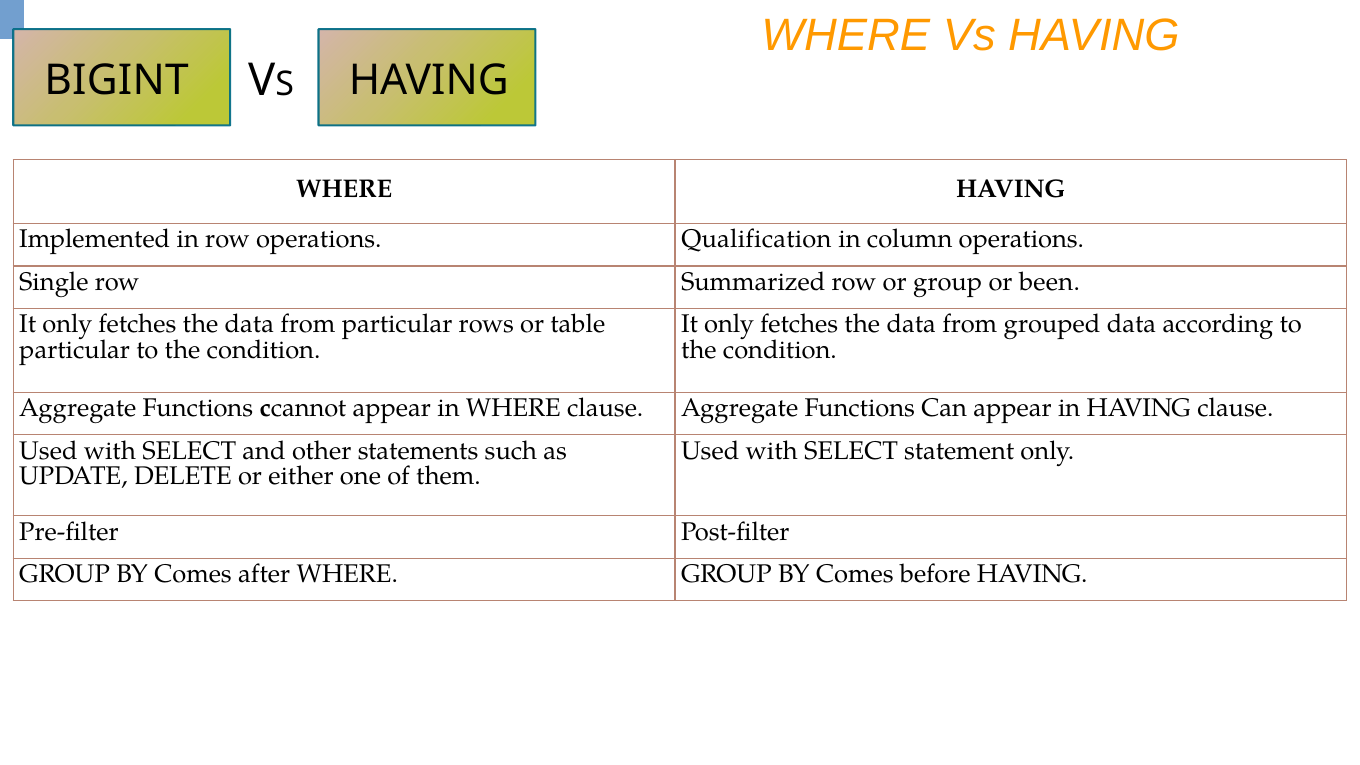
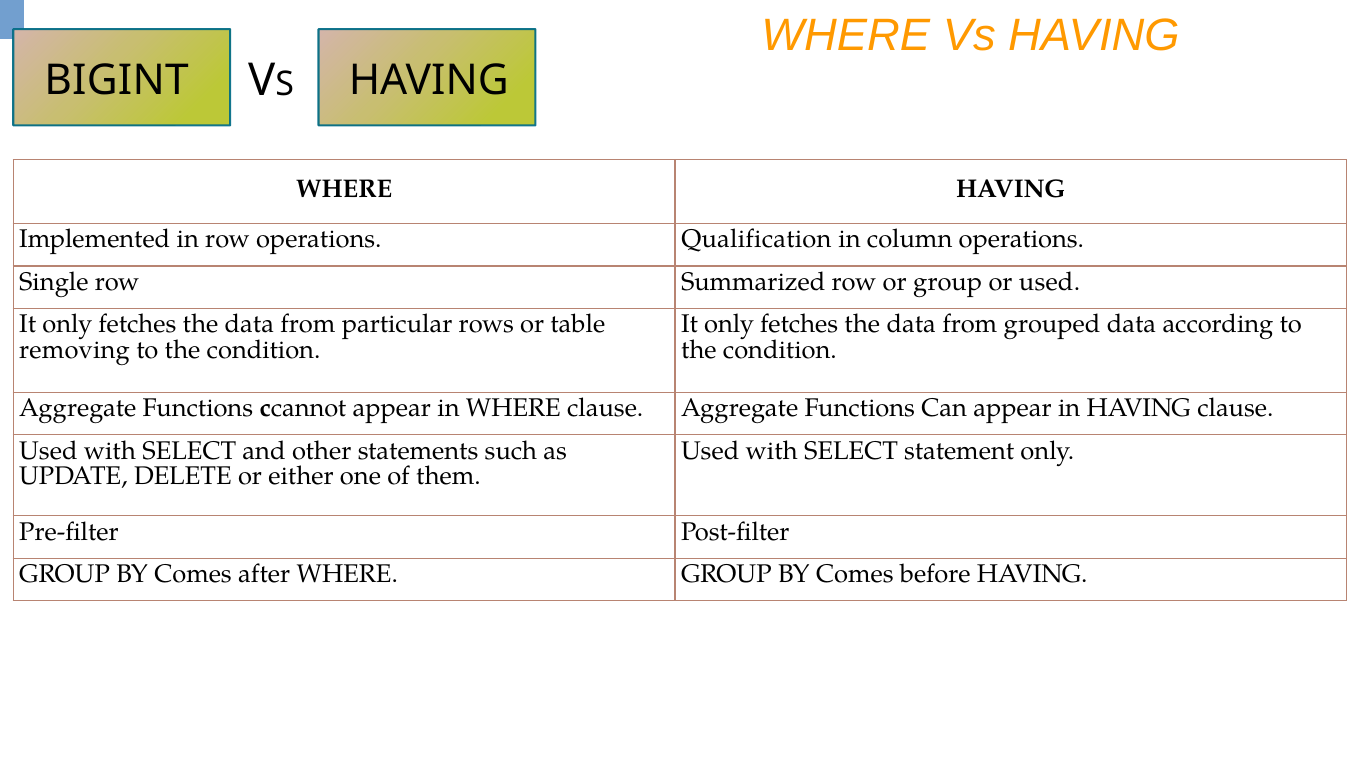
or been: been -> used
particular at (75, 350): particular -> removing
